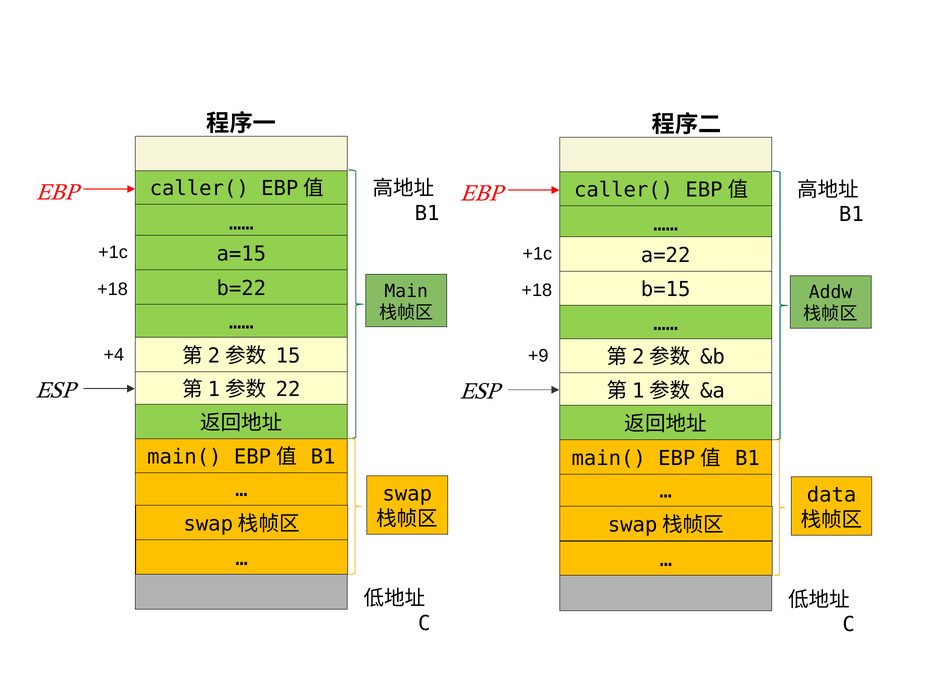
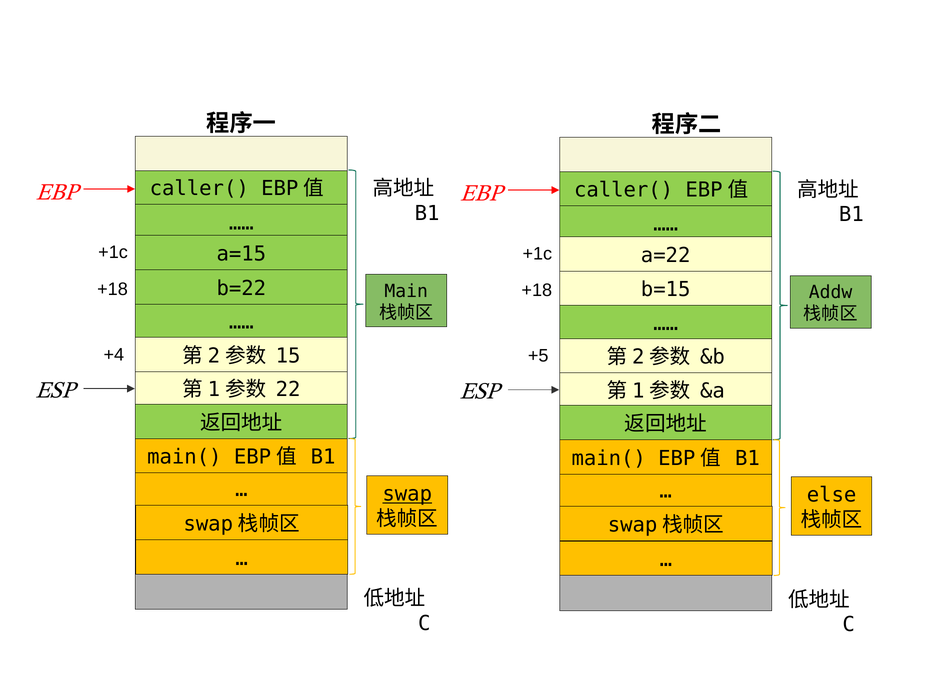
+9: +9 -> +5
swap at (407, 494) underline: none -> present
data: data -> else
